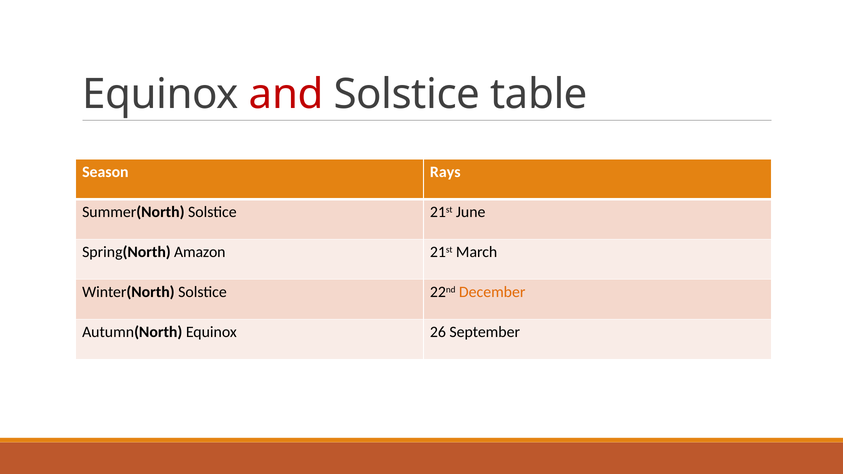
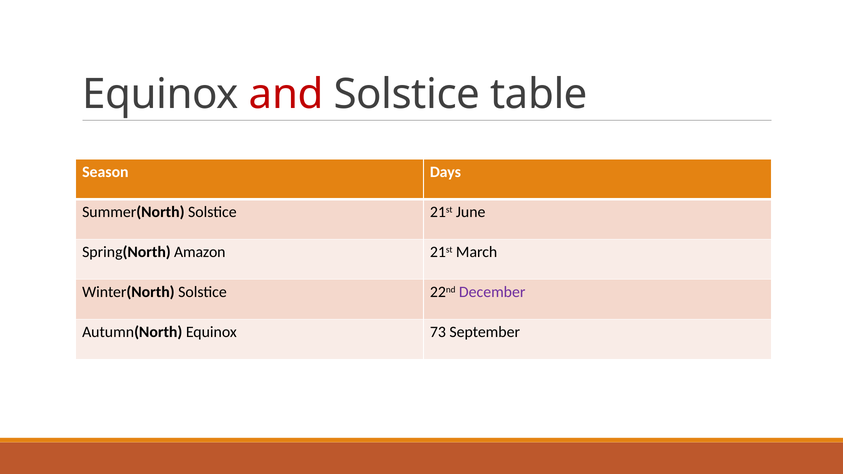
Rays: Rays -> Days
December colour: orange -> purple
26: 26 -> 73
